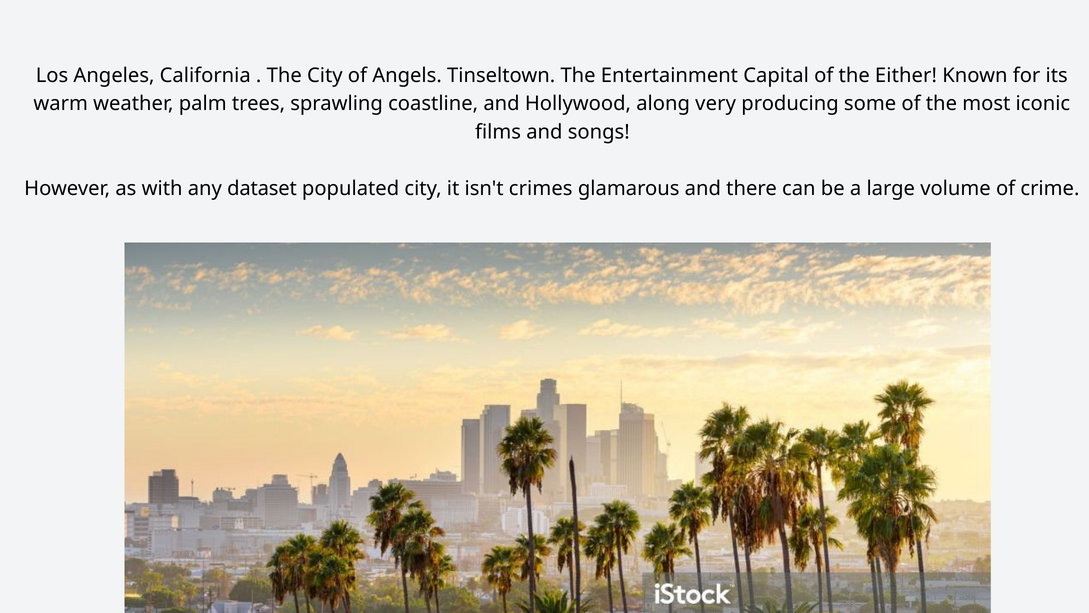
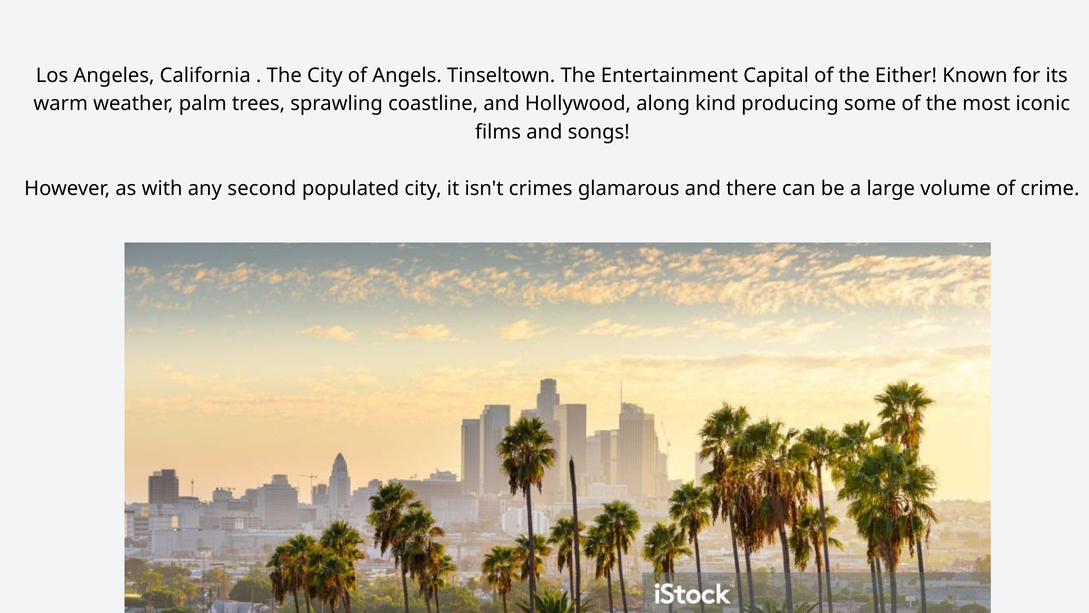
very: very -> kind
dataset: dataset -> second
